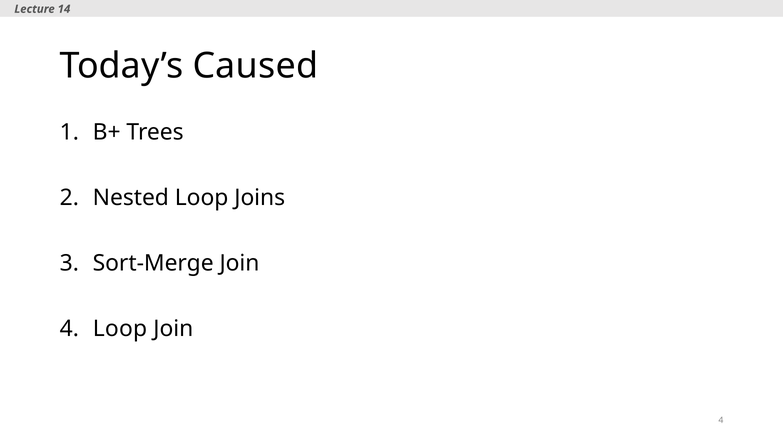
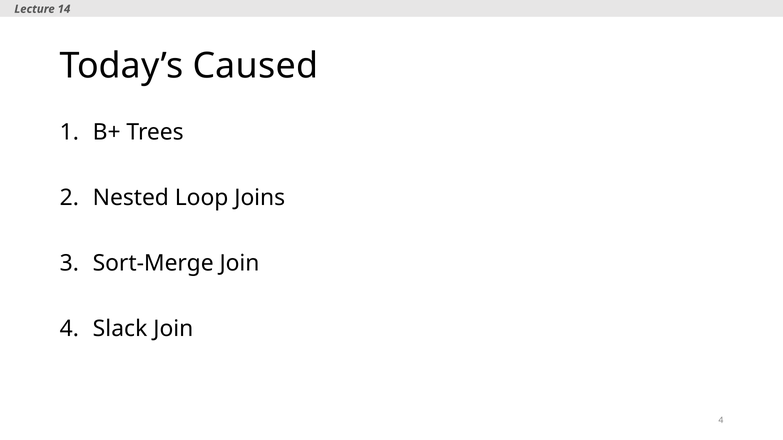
4 Loop: Loop -> Slack
